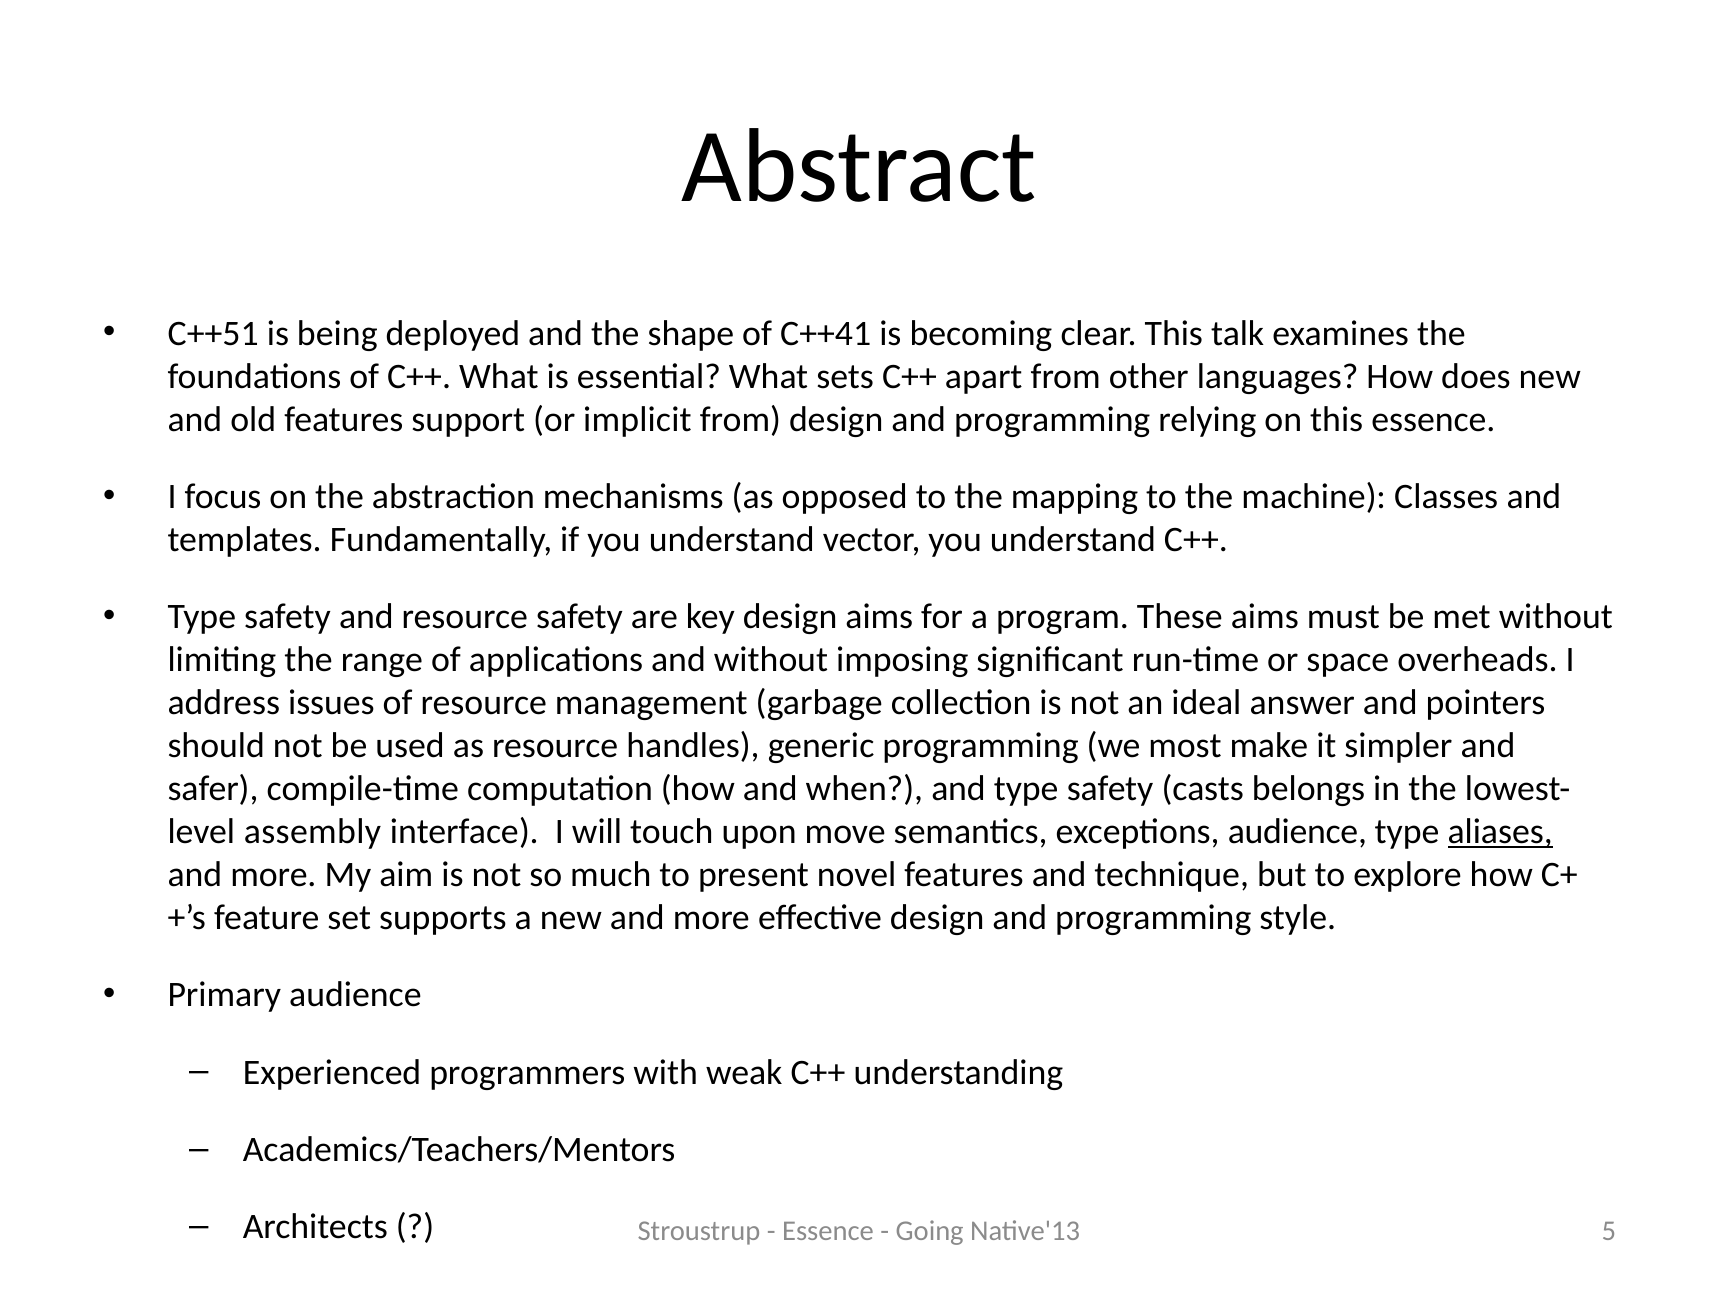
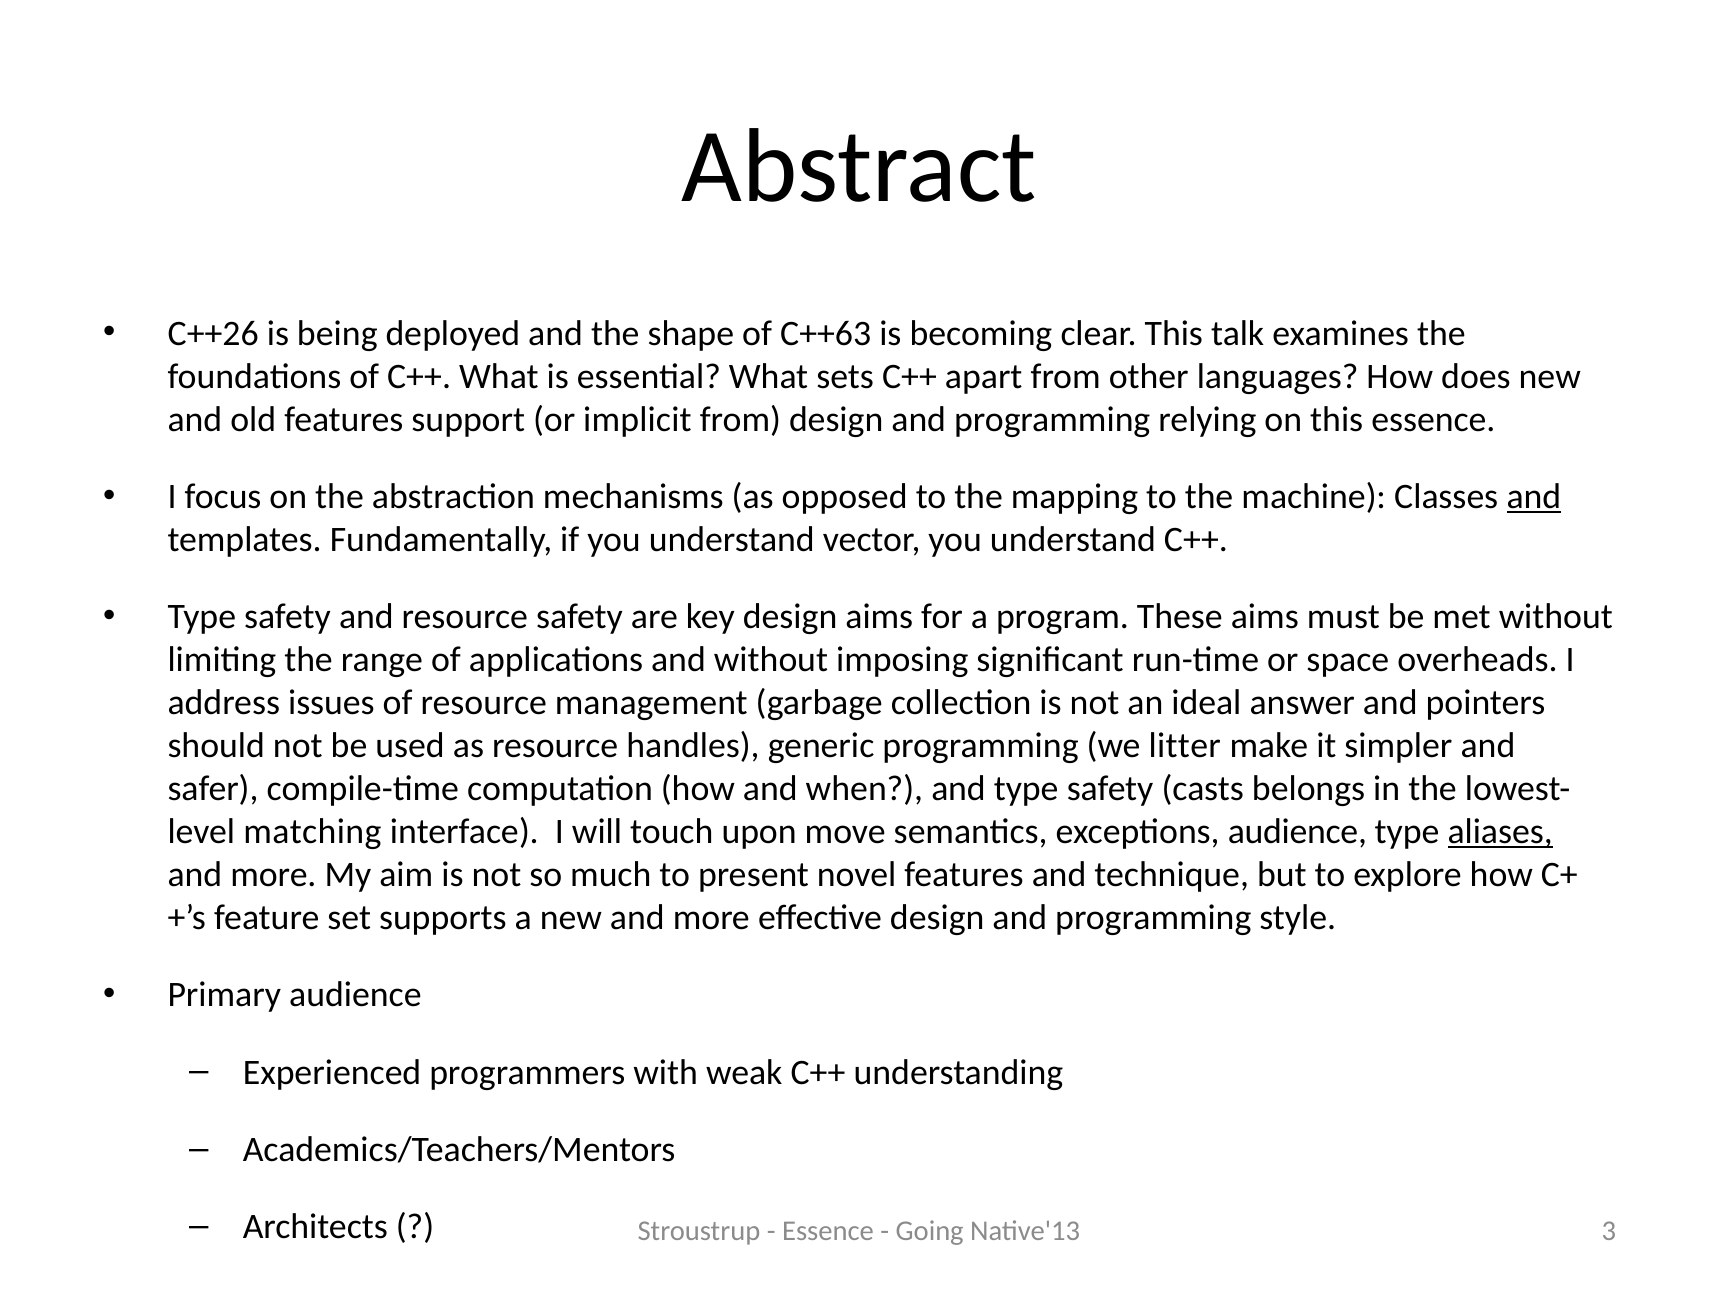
C++51: C++51 -> C++26
C++41: C++41 -> C++63
and at (1534, 497) underline: none -> present
most: most -> litter
assembly: assembly -> matching
5: 5 -> 3
